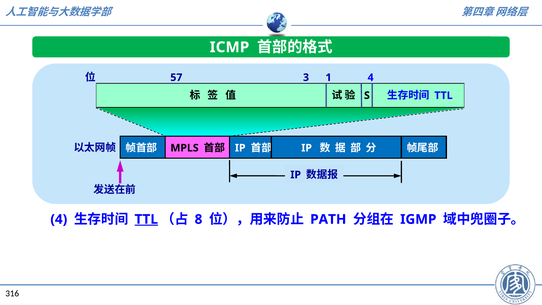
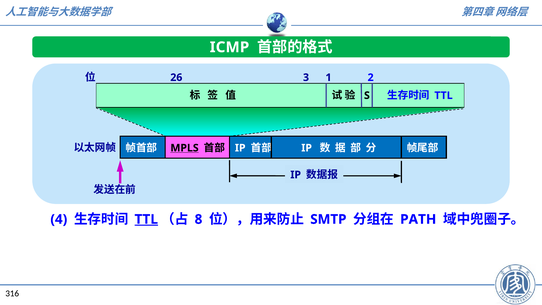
57: 57 -> 26
1 4: 4 -> 2
MPLS underline: none -> present
PATH: PATH -> SMTP
IGMP: IGMP -> PATH
